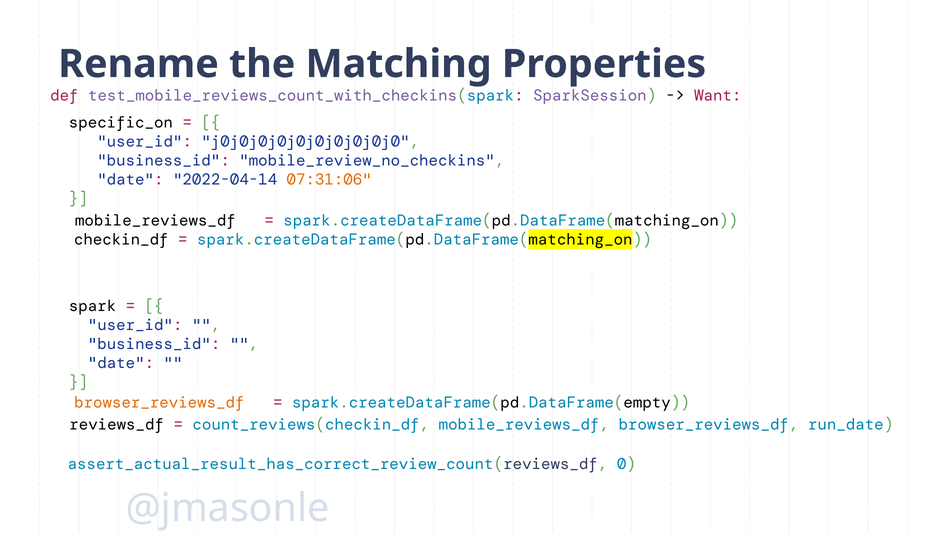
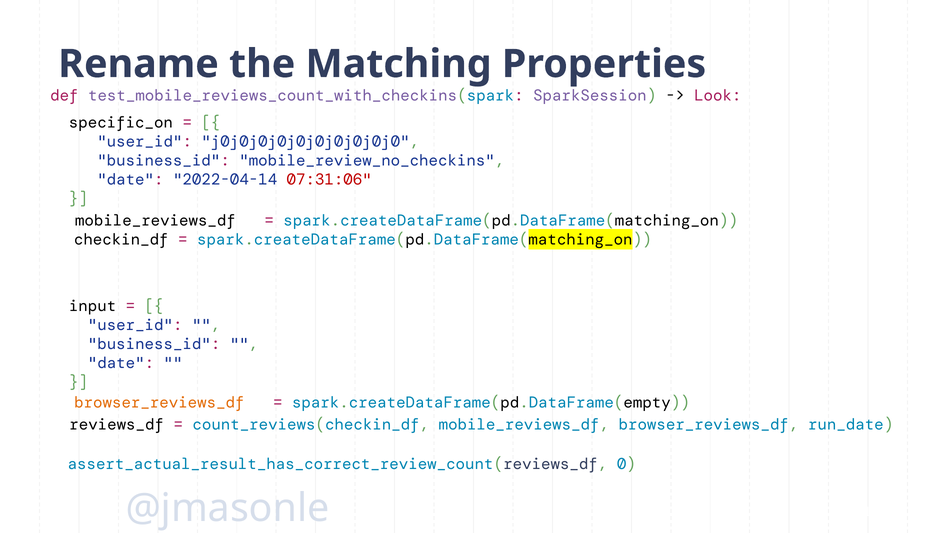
Want: Want -> Look
07:31:06 colour: orange -> red
spark: spark -> input
